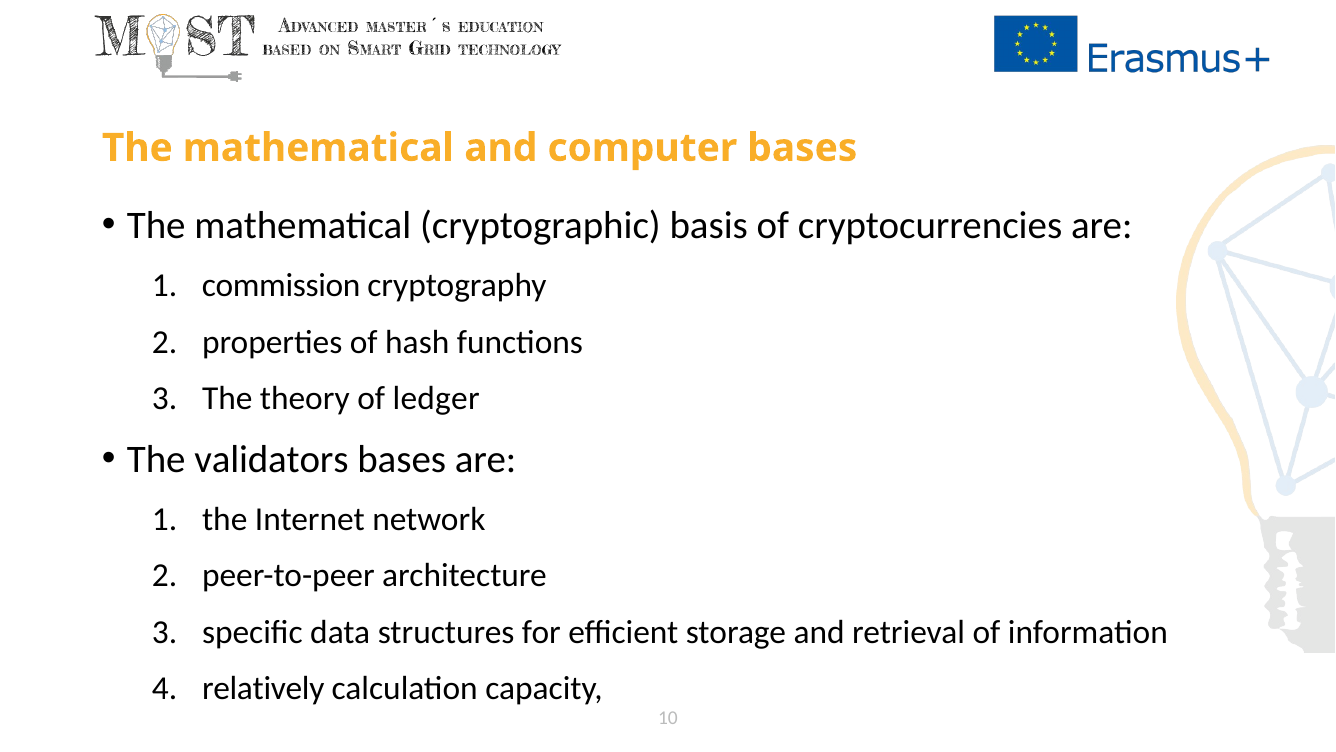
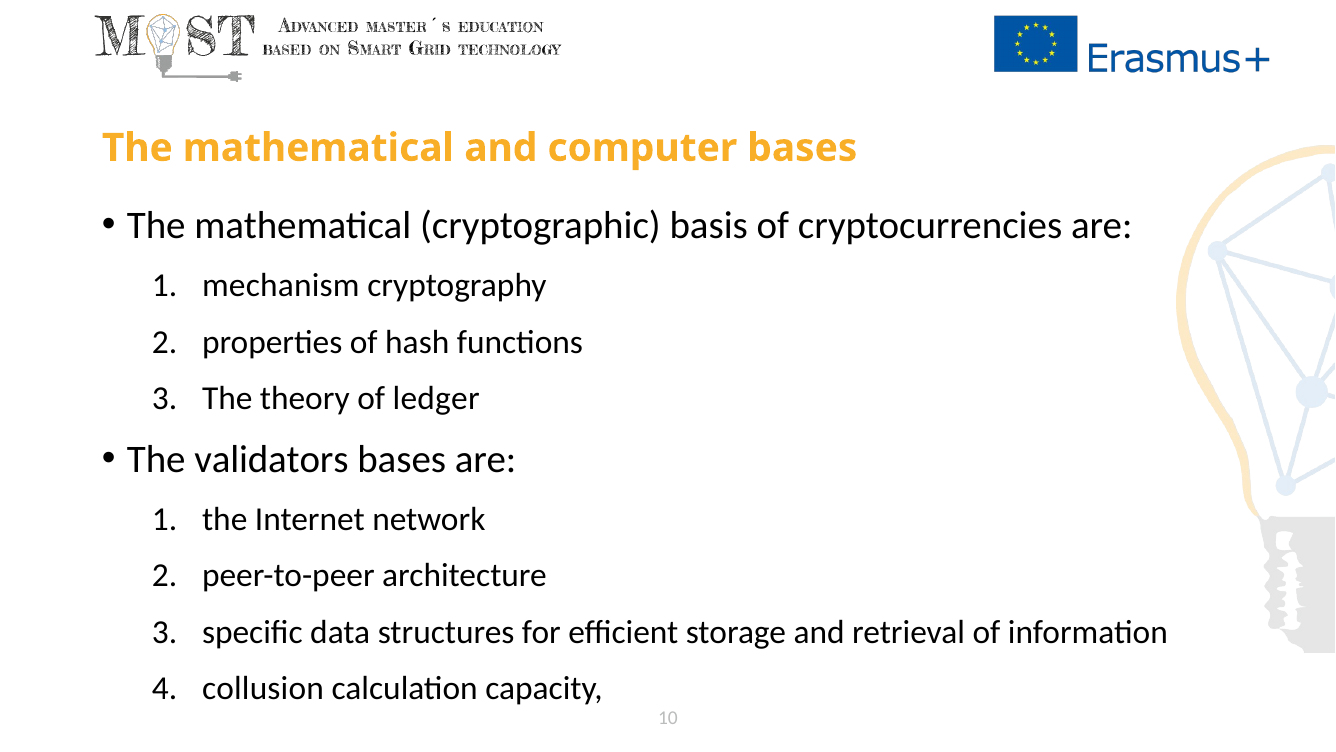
commission: commission -> mechanism
relatively: relatively -> collusion
